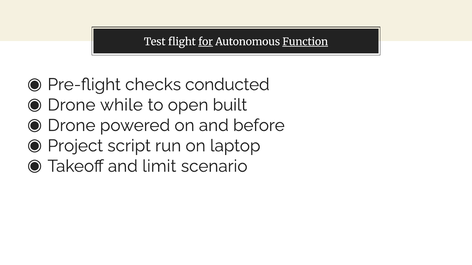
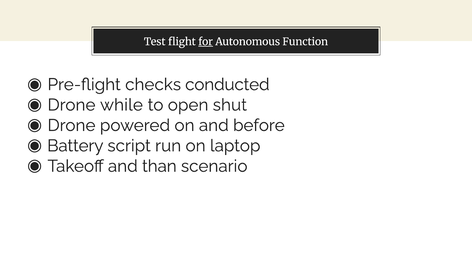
Function underline: present -> none
built: built -> shut
Project: Project -> Battery
limit: limit -> than
